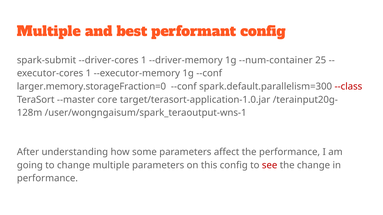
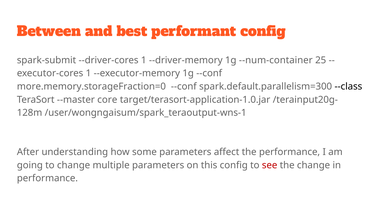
Multiple at (49, 32): Multiple -> Between
larger.memory.storageFraction=0: larger.memory.storageFraction=0 -> more.memory.storageFraction=0
--class colour: red -> black
